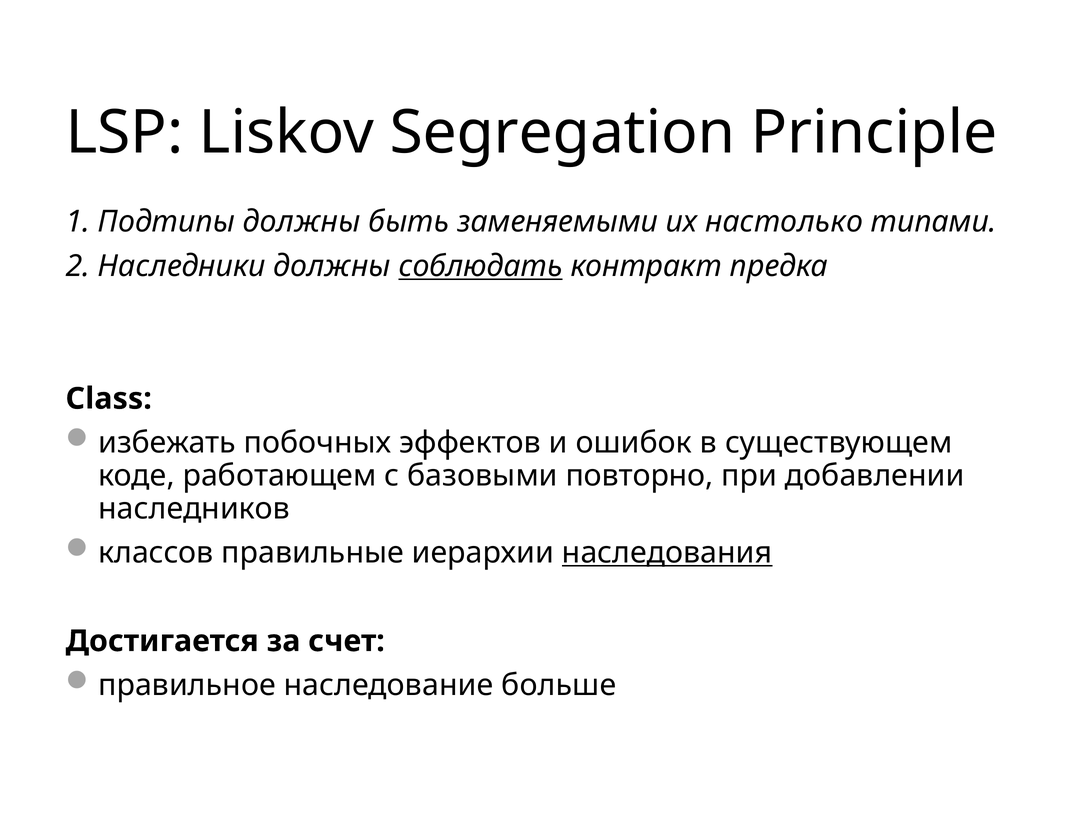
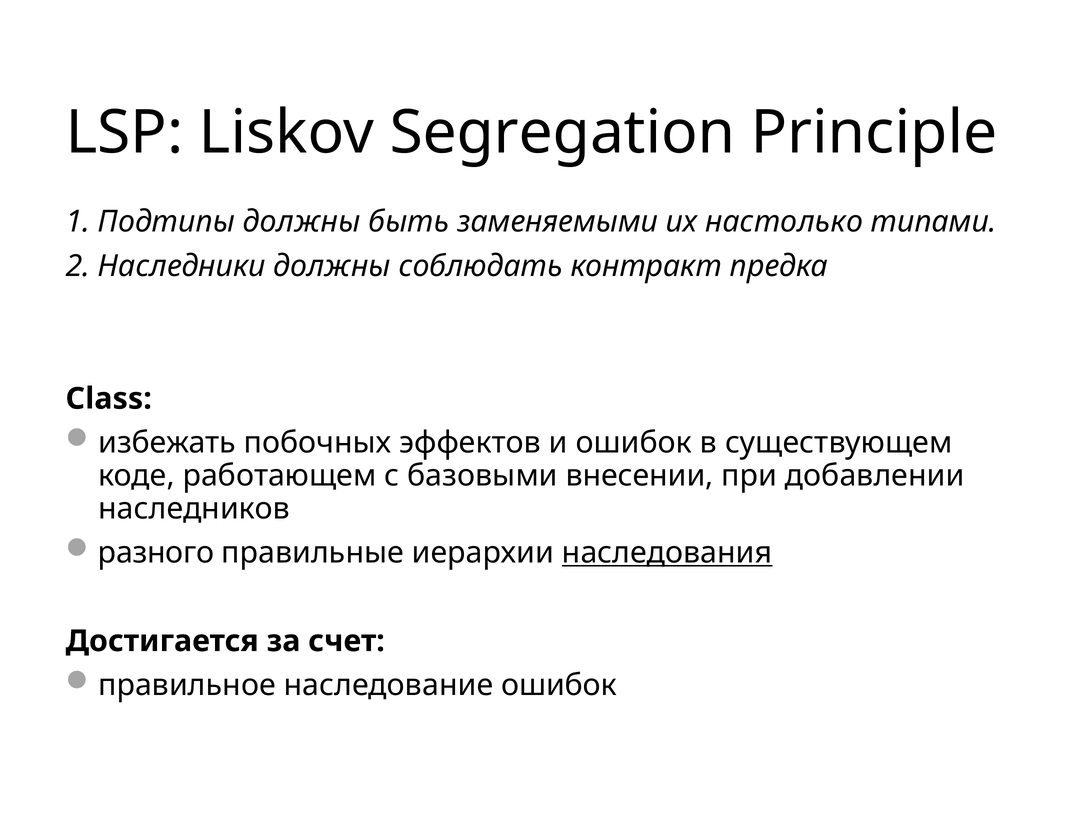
соблюдать underline: present -> none
повторно: повторно -> внесении
классов: классов -> разного
наследование больше: больше -> ошибок
